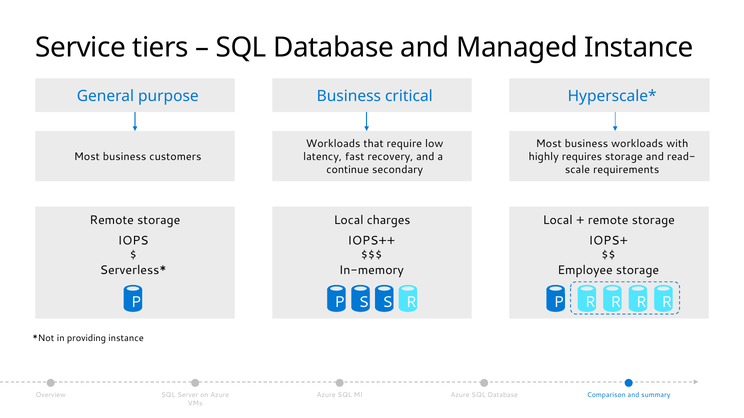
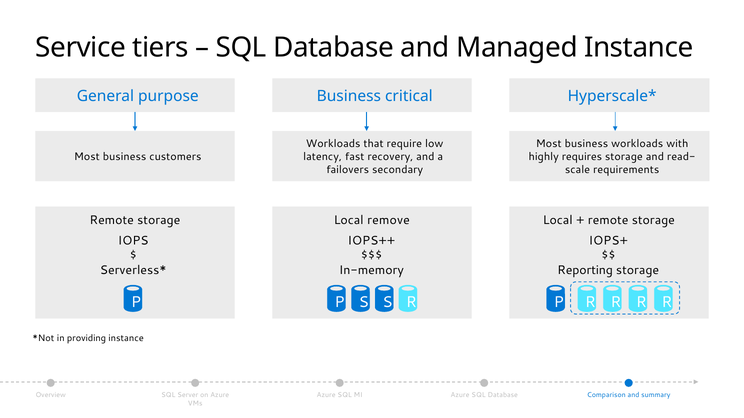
continue: continue -> failovers
charges: charges -> remove
Employee: Employee -> Reporting
